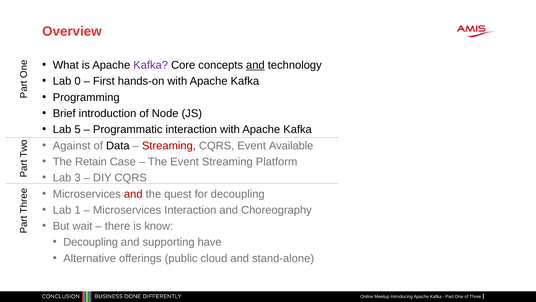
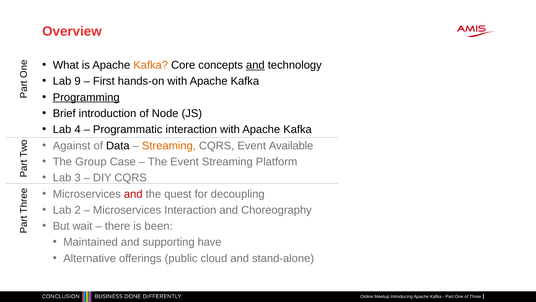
Kafka at (151, 65) colour: purple -> orange
0: 0 -> 9
Programming underline: none -> present
5: 5 -> 4
Streaming at (169, 145) colour: red -> orange
Retain: Retain -> Group
1: 1 -> 2
know: know -> been
Decoupling at (91, 242): Decoupling -> Maintained
